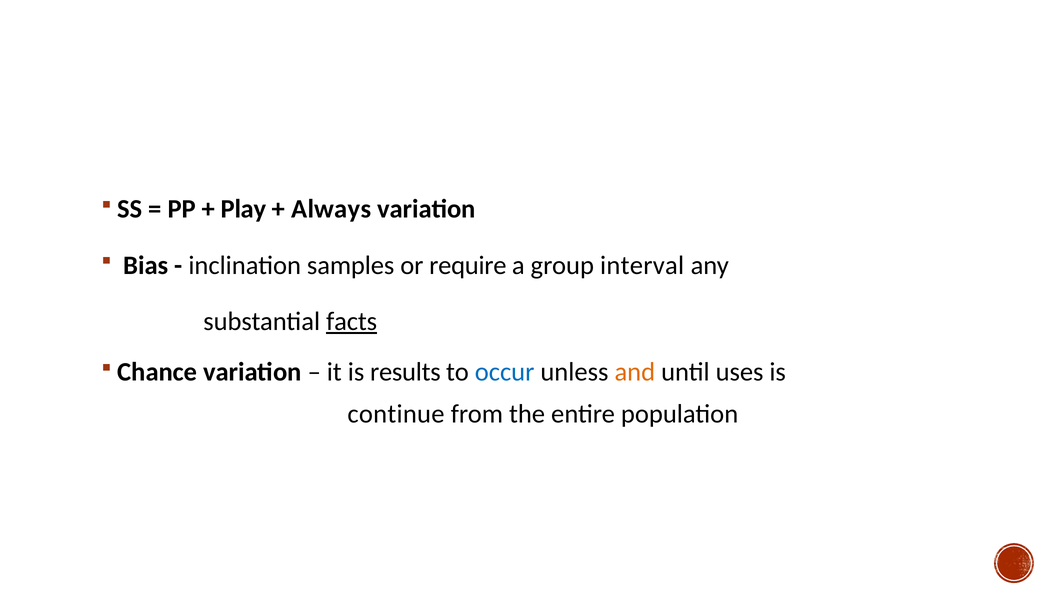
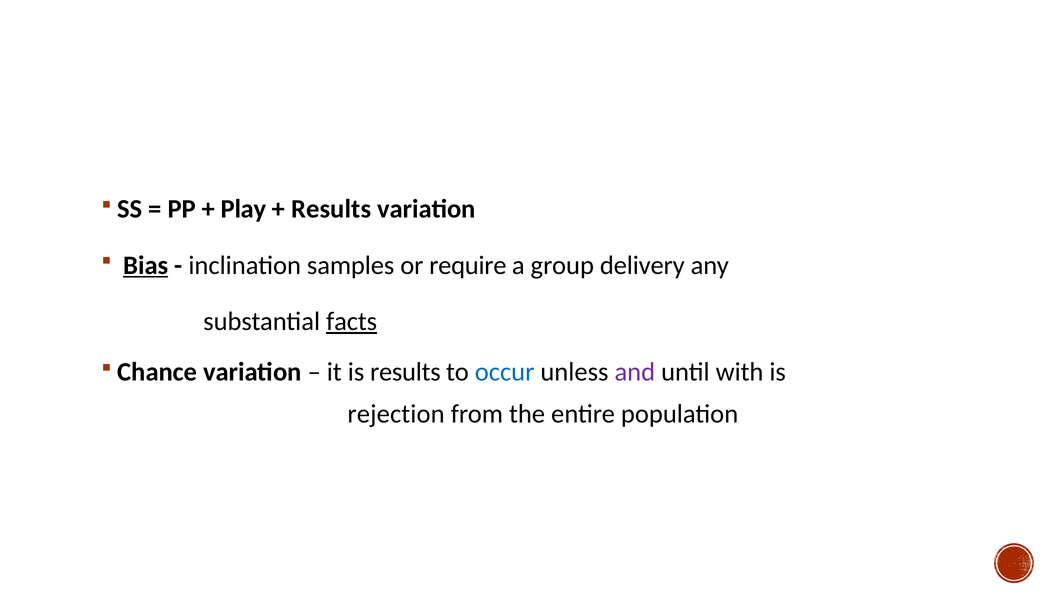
Always at (331, 209): Always -> Results
Bias underline: none -> present
interval: interval -> delivery
and colour: orange -> purple
uses: uses -> with
continue: continue -> rejection
